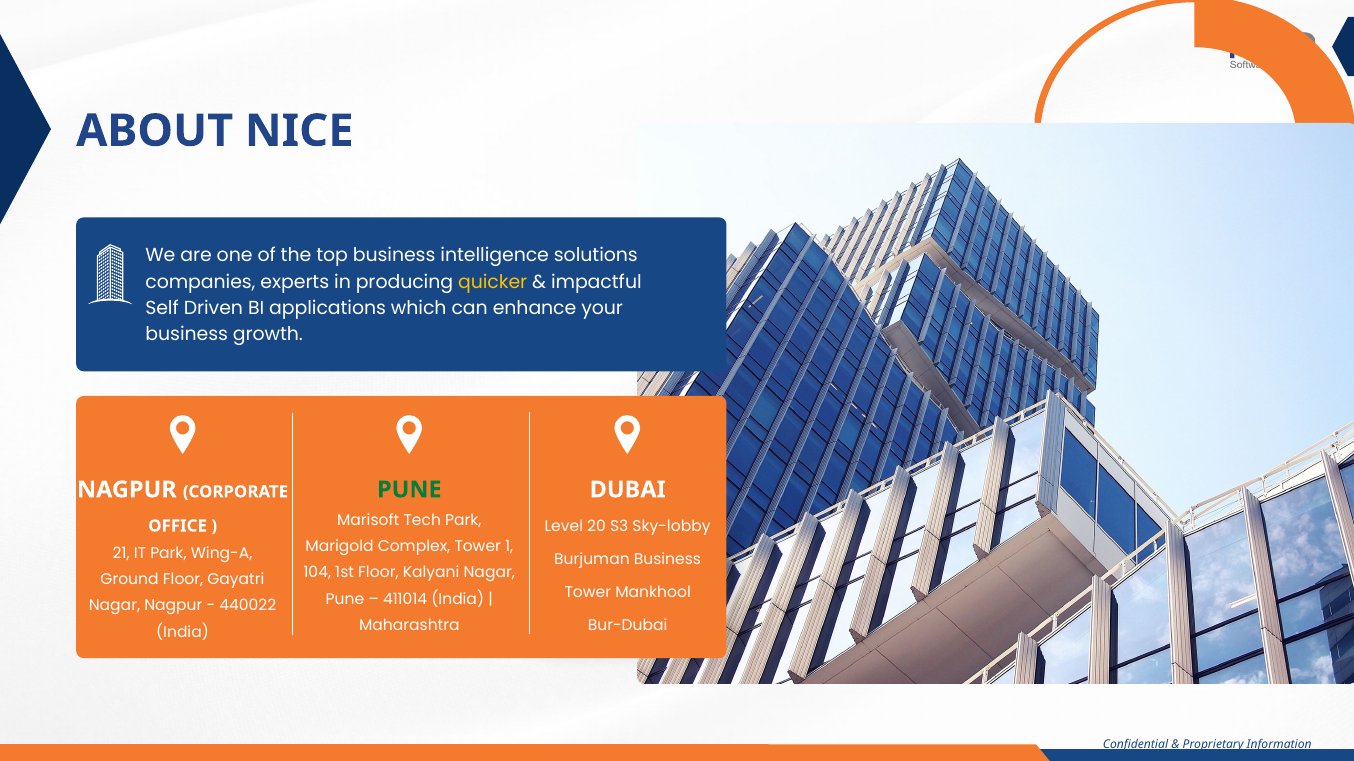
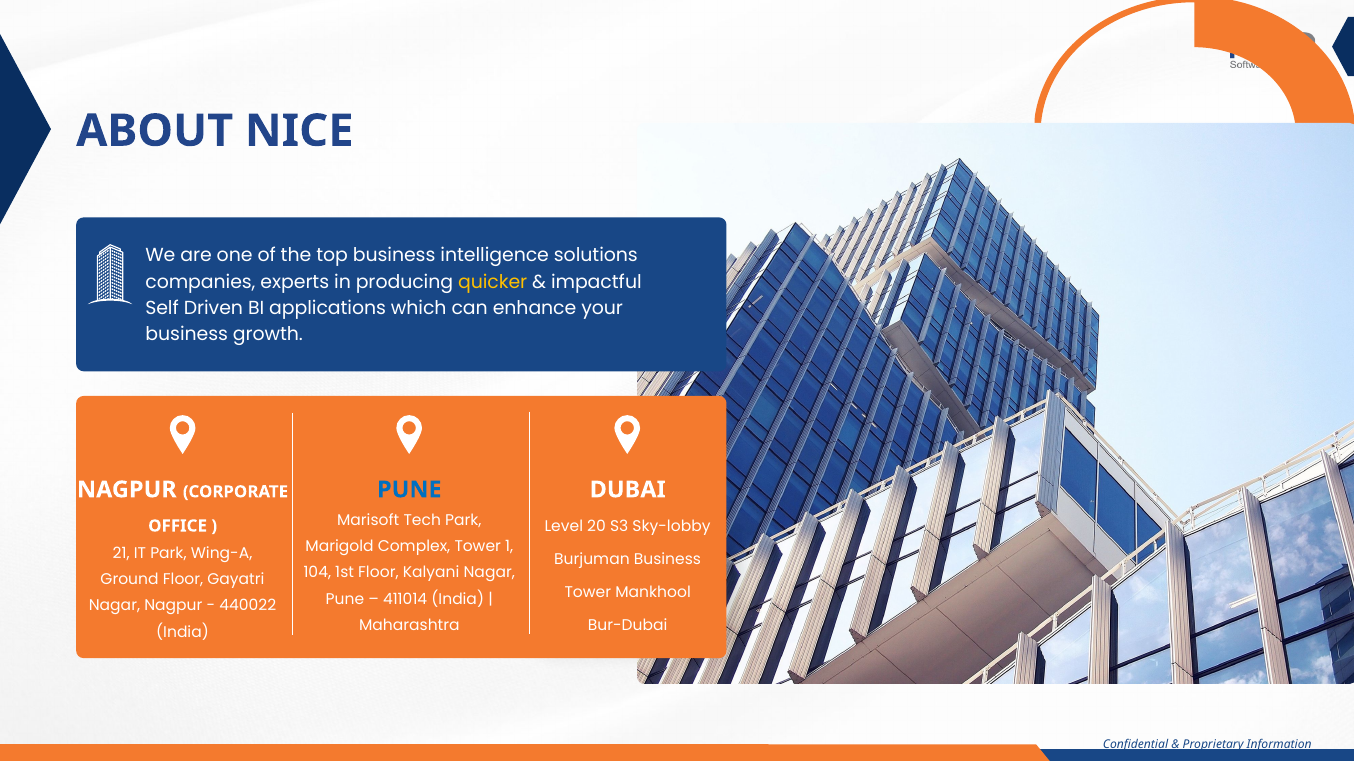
PUNE at (409, 490) colour: green -> blue
